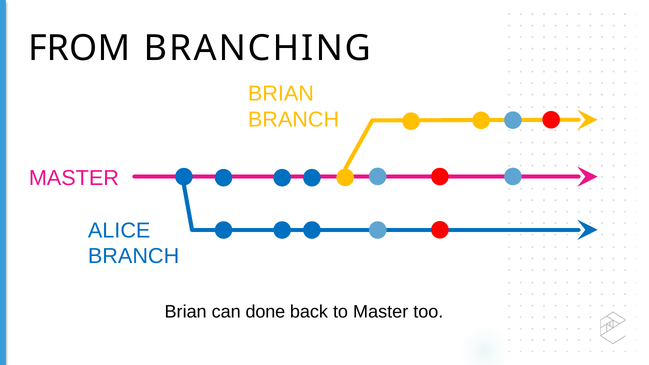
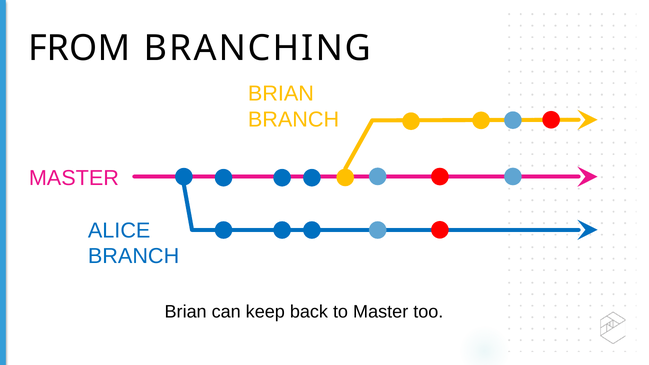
done: done -> keep
